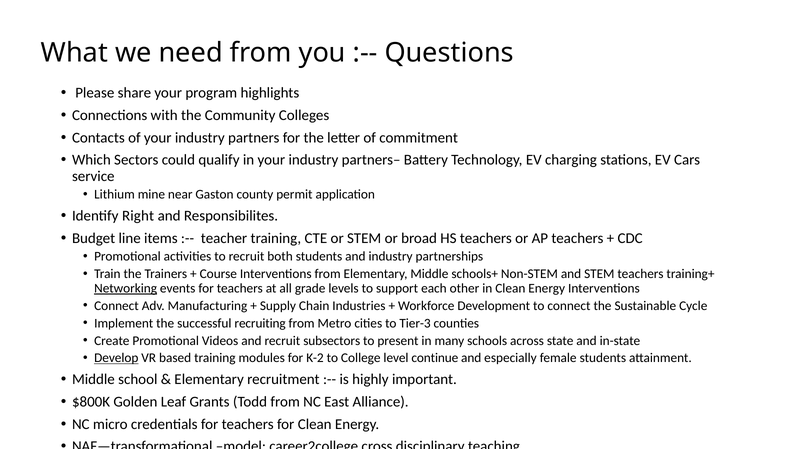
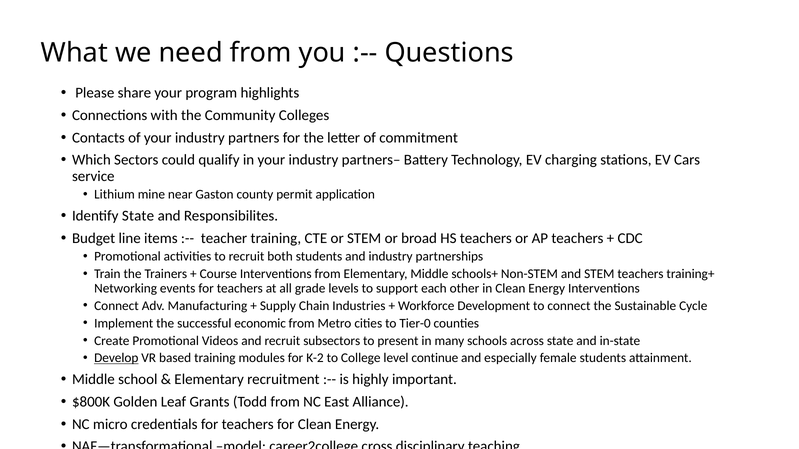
Identify Right: Right -> State
Networking underline: present -> none
recruiting: recruiting -> economic
Tier-3: Tier-3 -> Tier-0
